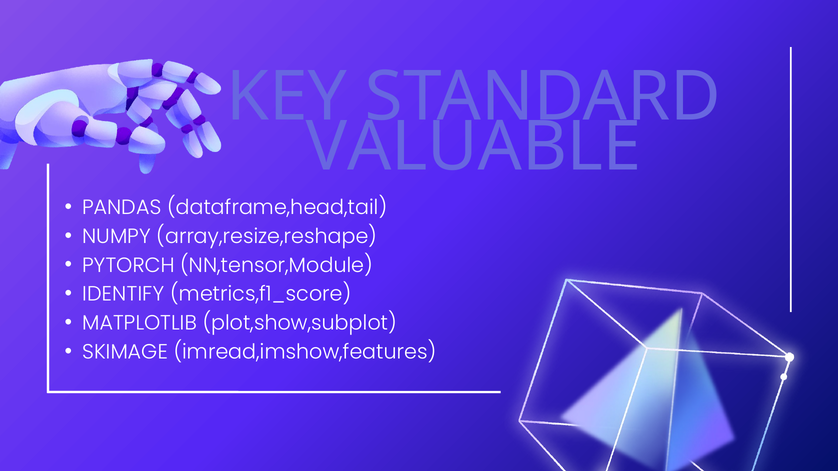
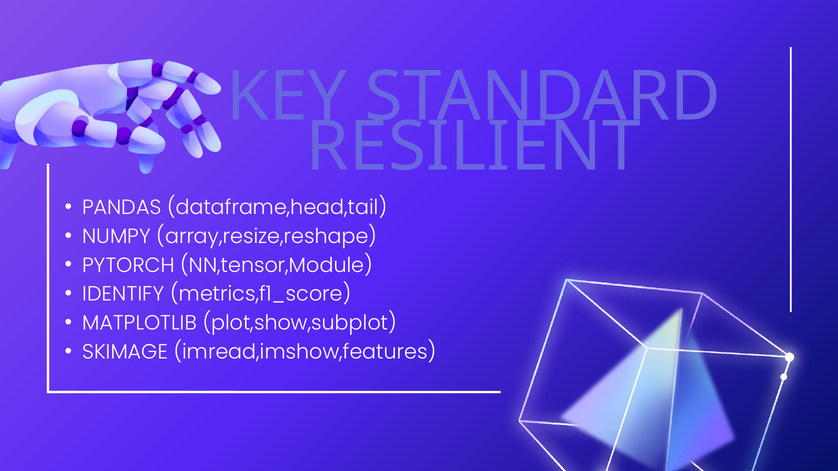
VALUABLE: VALUABLE -> RESILIENT
